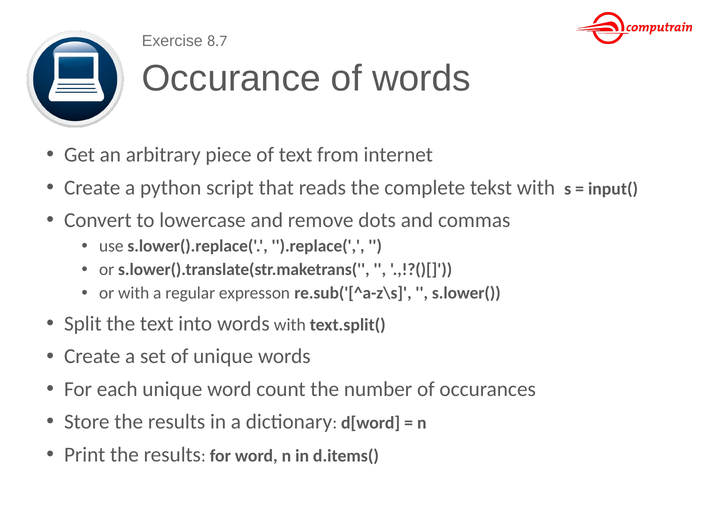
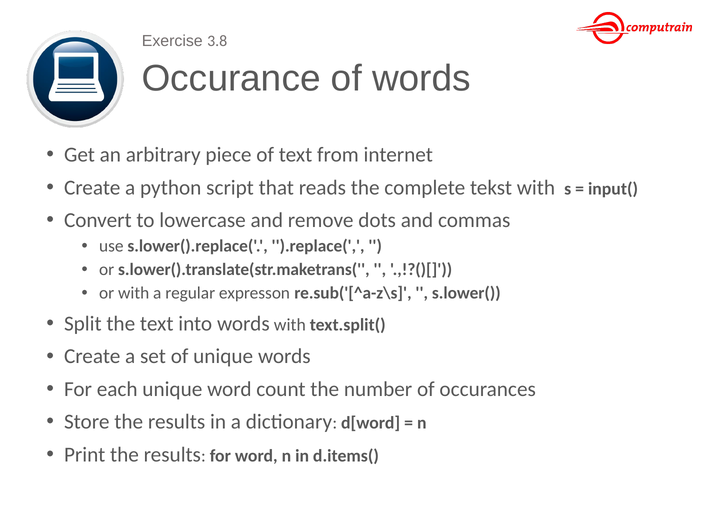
8.7: 8.7 -> 3.8
